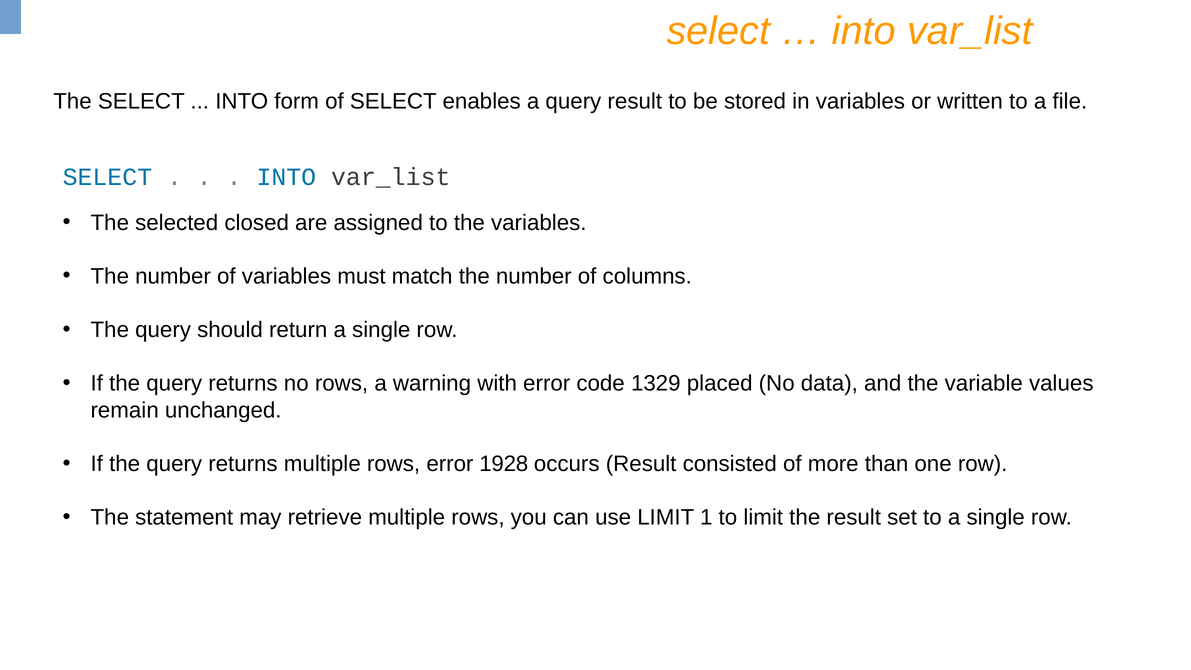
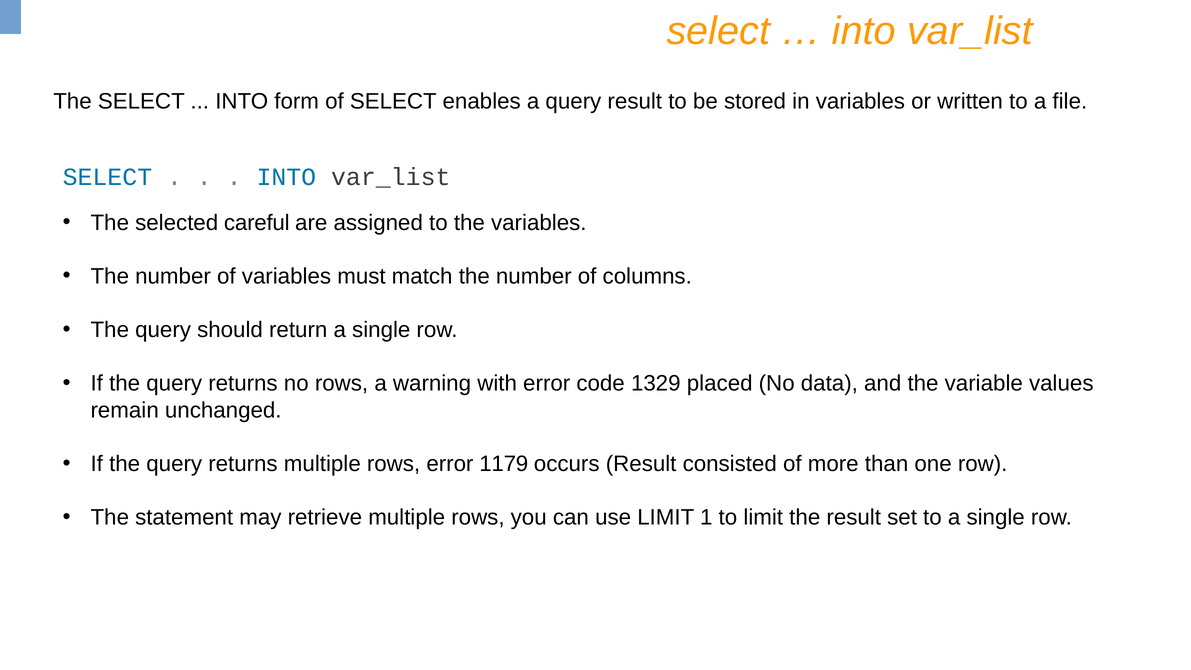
closed: closed -> careful
1928: 1928 -> 1179
